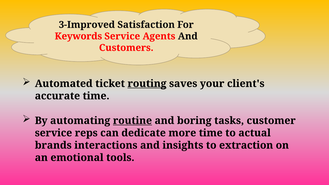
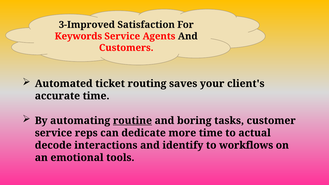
routing underline: present -> none
brands: brands -> decode
insights: insights -> identify
extraction: extraction -> workflows
